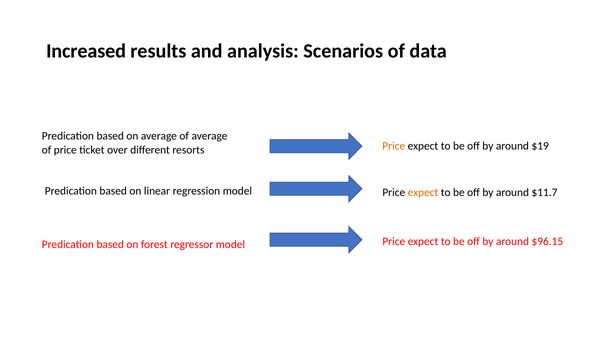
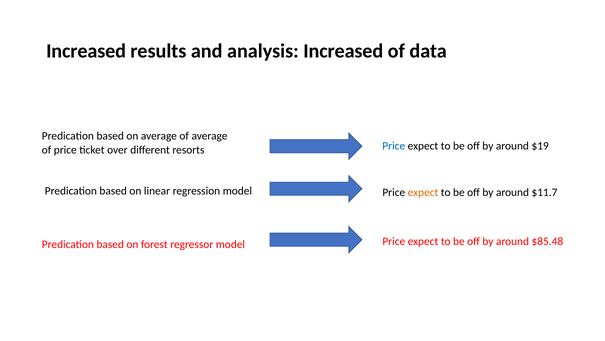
analysis Scenarios: Scenarios -> Increased
Price at (394, 146) colour: orange -> blue
$96.15: $96.15 -> $85.48
